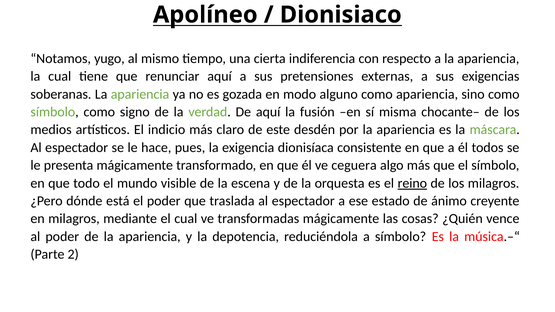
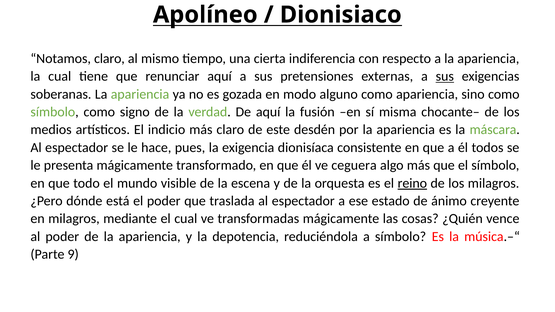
Notamos yugo: yugo -> claro
sus at (445, 76) underline: none -> present
2: 2 -> 9
